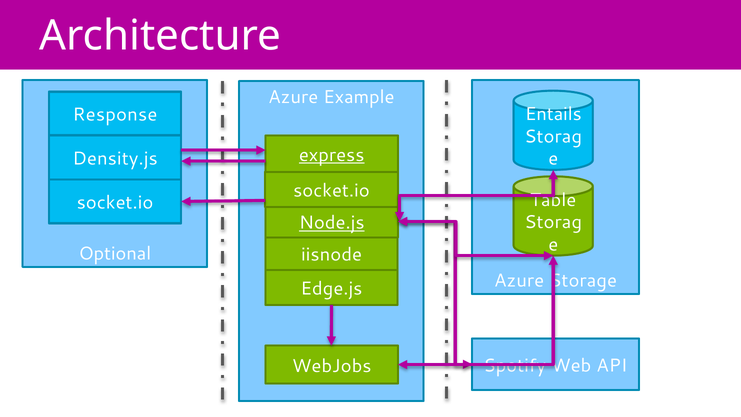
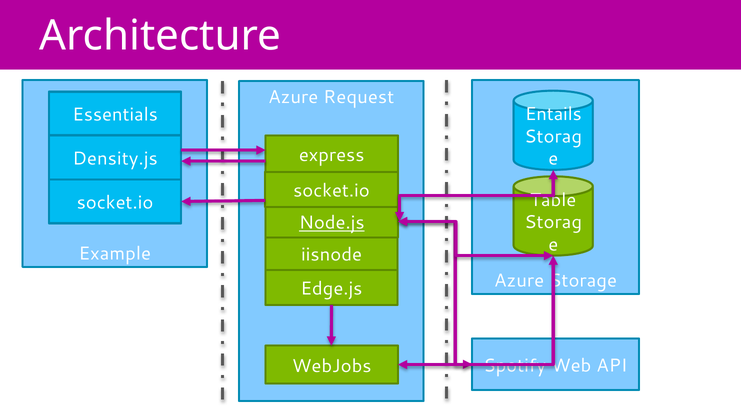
Example: Example -> Request
Response: Response -> Essentials
express underline: present -> none
Optional: Optional -> Example
